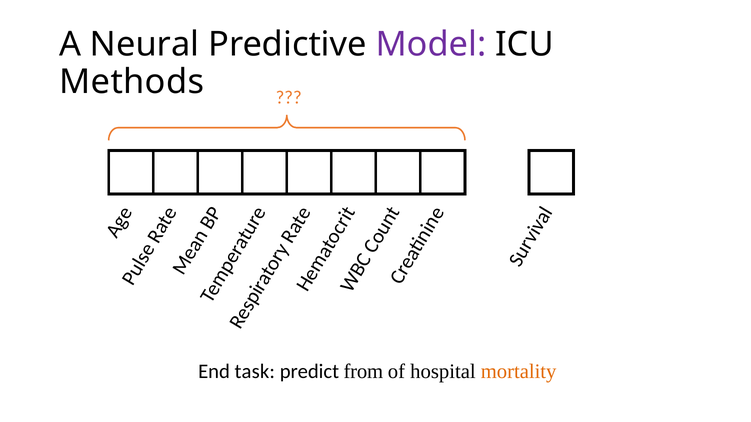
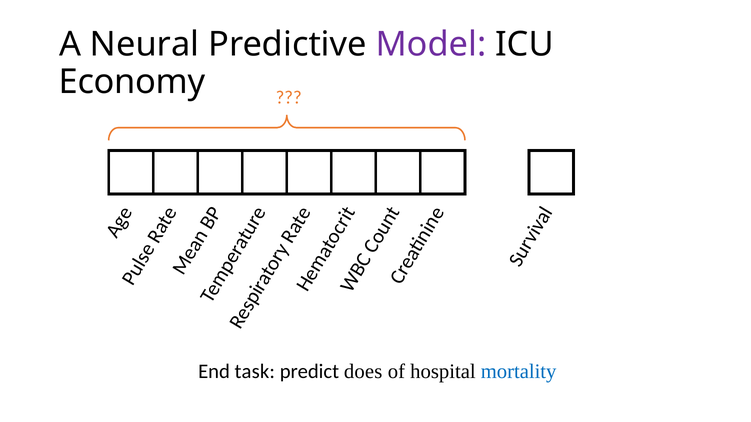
Methods: Methods -> Economy
from: from -> does
mortality colour: orange -> blue
